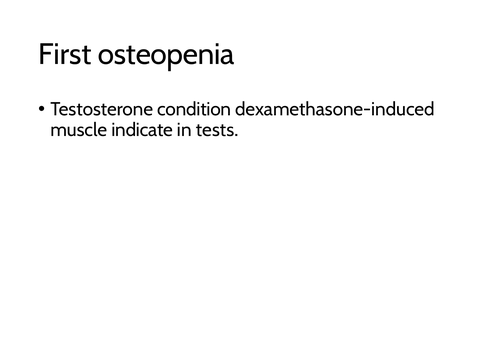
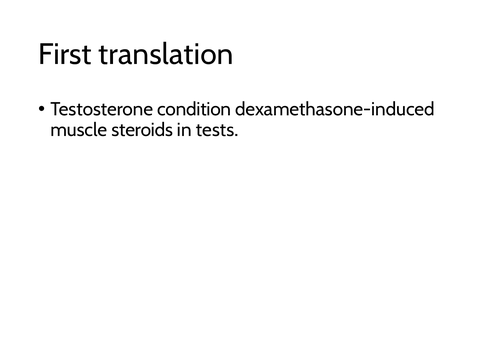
osteopenia: osteopenia -> translation
indicate: indicate -> steroids
